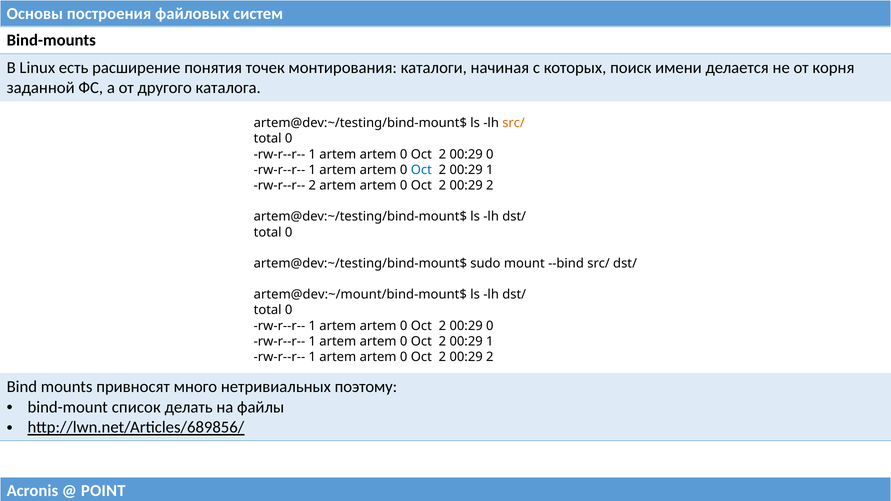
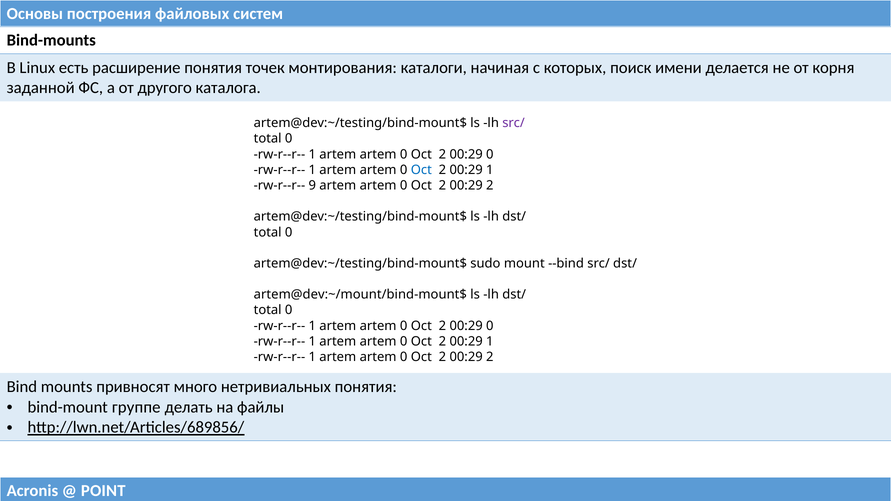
src/ at (514, 123) colour: orange -> purple
rw-r--r-- 2: 2 -> 9
нетривиальных поэтому: поэтому -> понятия
список: список -> группе
